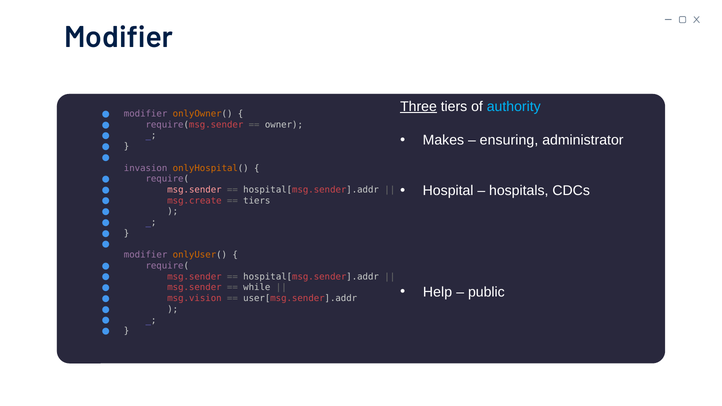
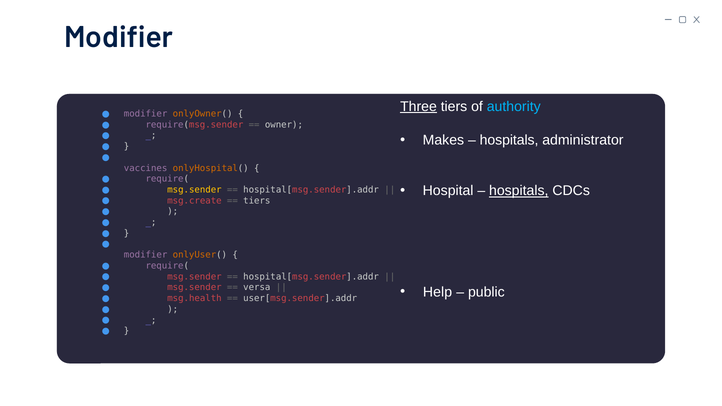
ensuring at (509, 140): ensuring -> hospitals
invasion: invasion -> vaccines
hospitals at (519, 191) underline: none -> present
msg.sender at (194, 190) colour: pink -> yellow
while: while -> versa
msg.vision: msg.vision -> msg.health
